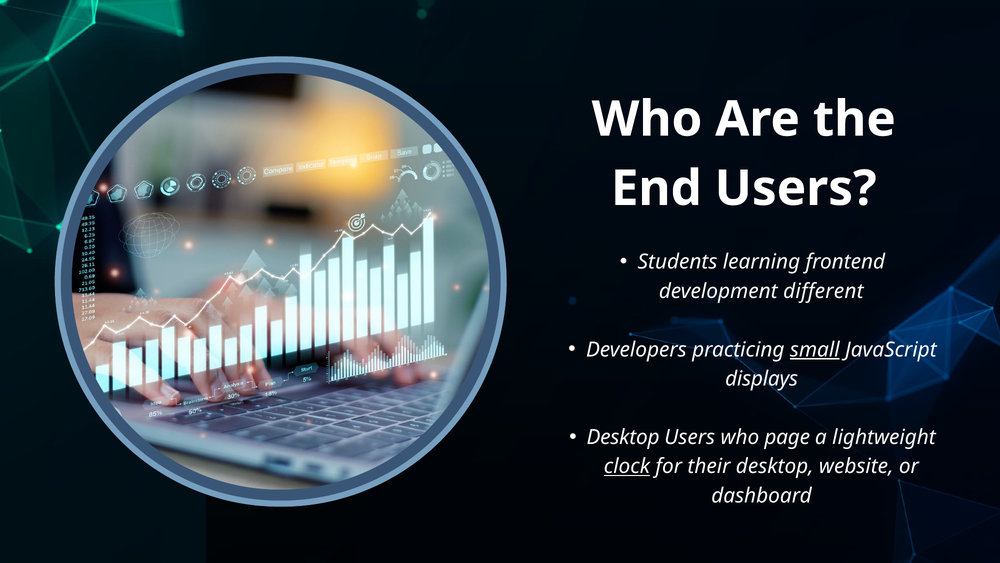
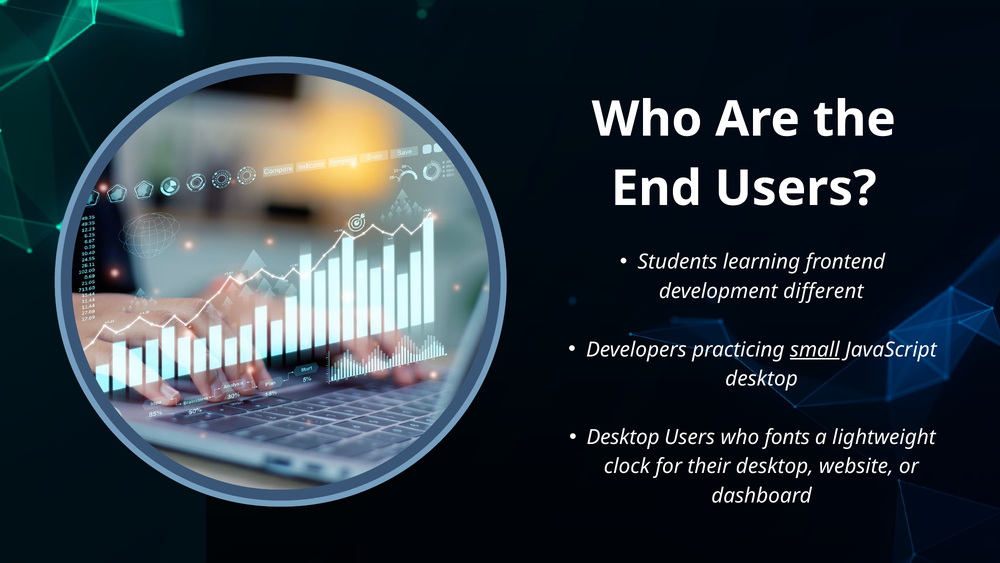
displays at (762, 379): displays -> desktop
page: page -> fonts
clock underline: present -> none
